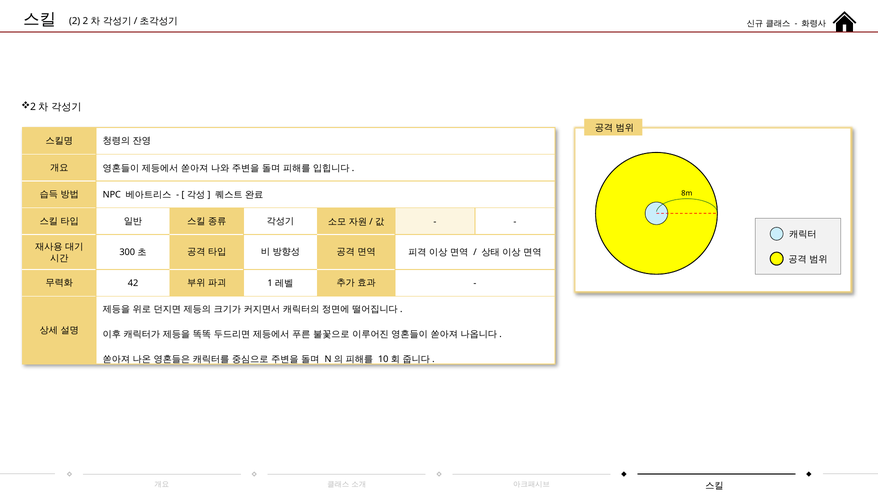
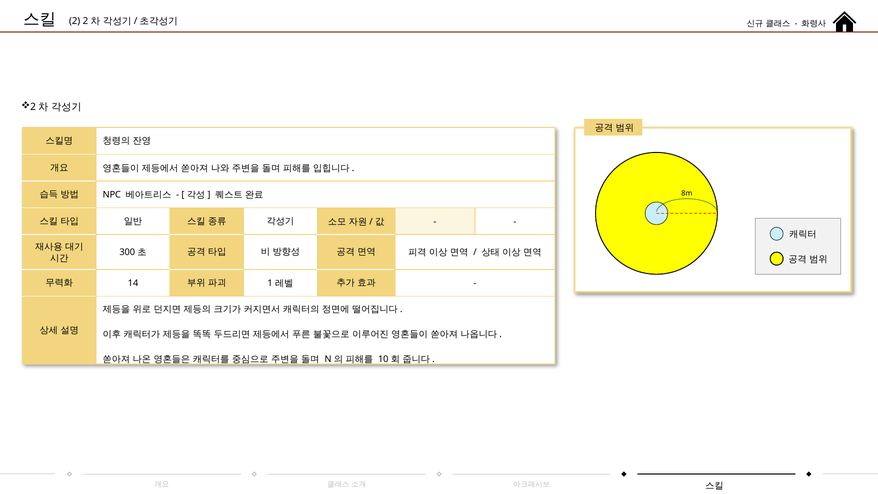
42: 42 -> 14
